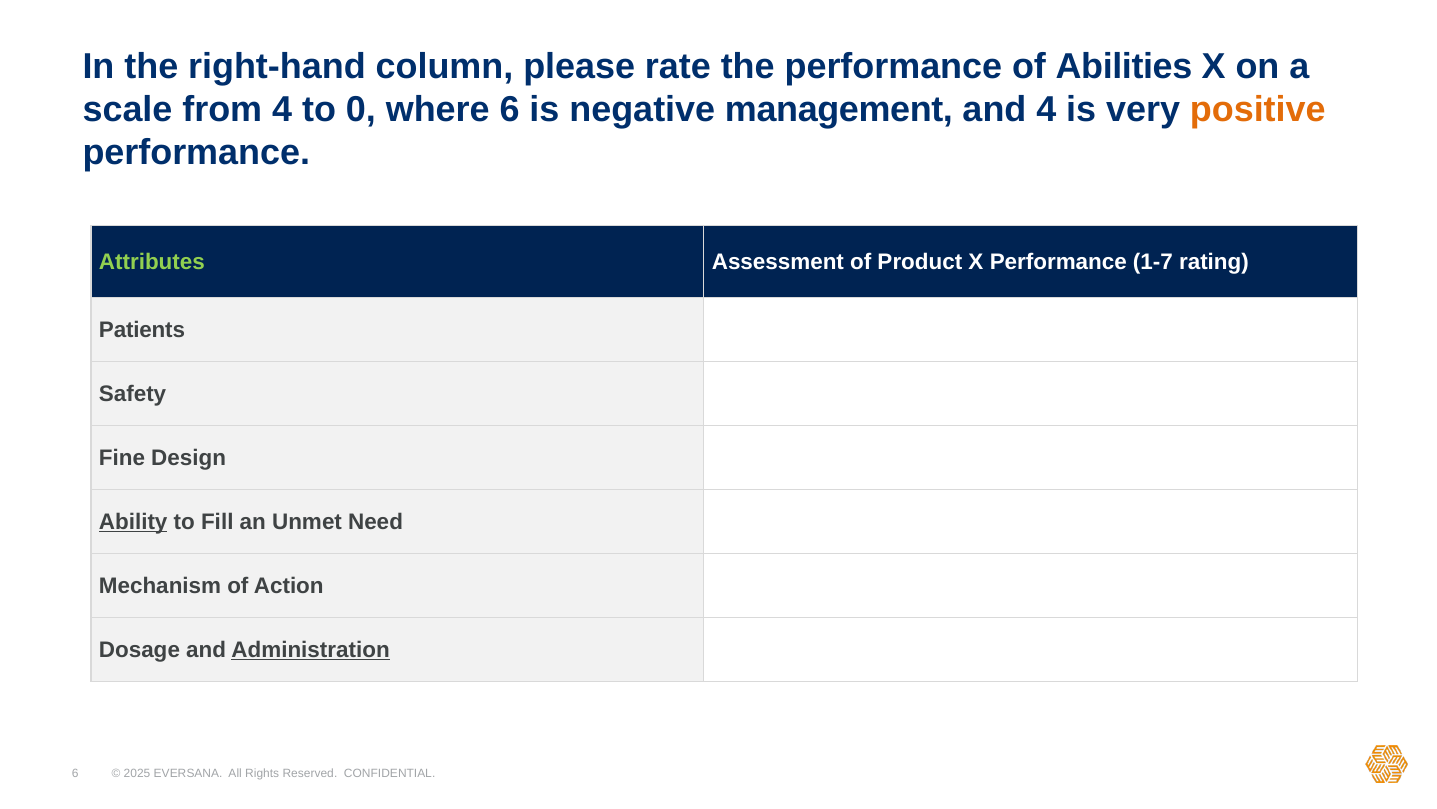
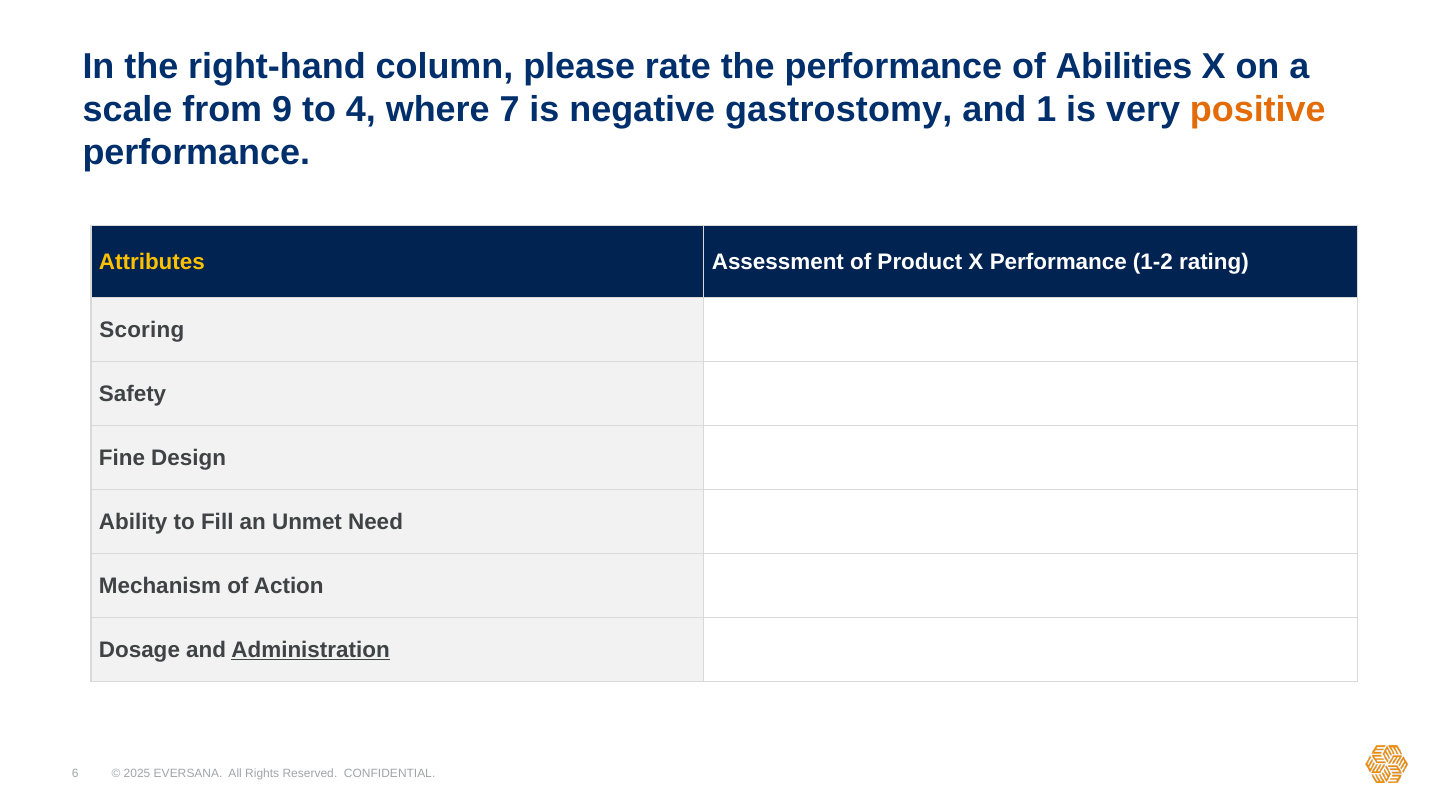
from 4: 4 -> 9
0: 0 -> 4
where 6: 6 -> 7
management: management -> gastrostomy
and 4: 4 -> 1
Attributes colour: light green -> yellow
1-7: 1-7 -> 1-2
Patients: Patients -> Scoring
Ability underline: present -> none
